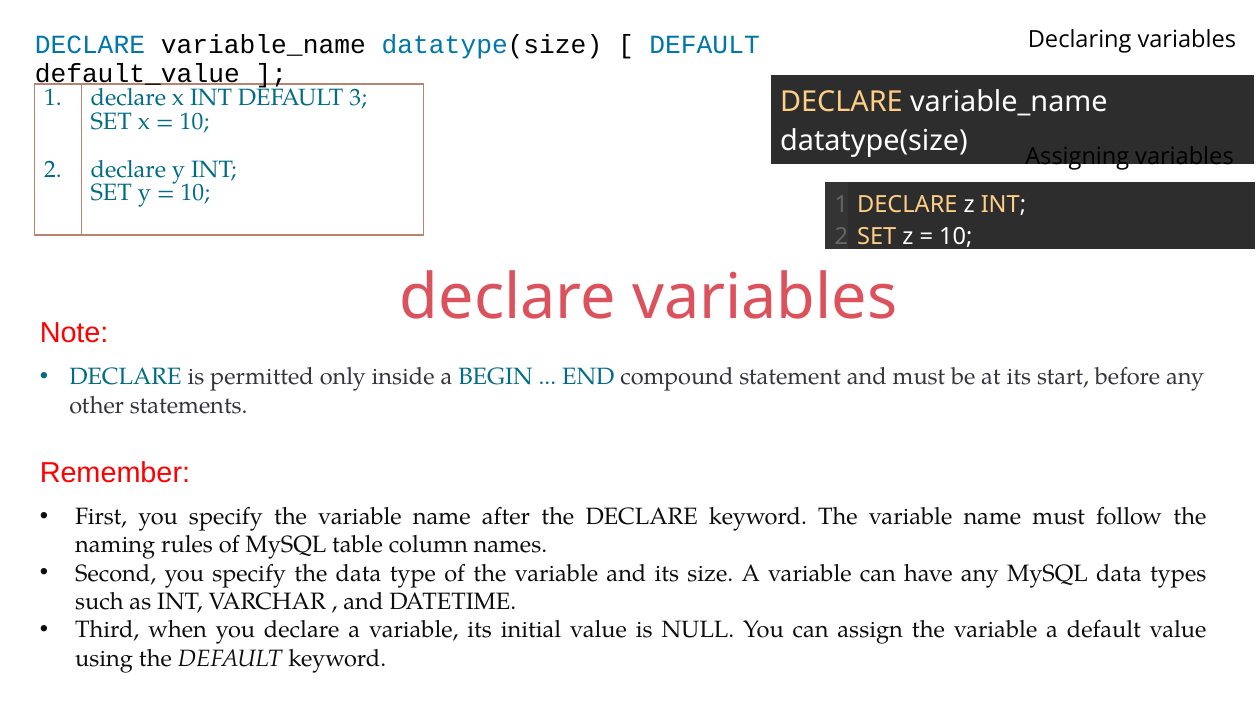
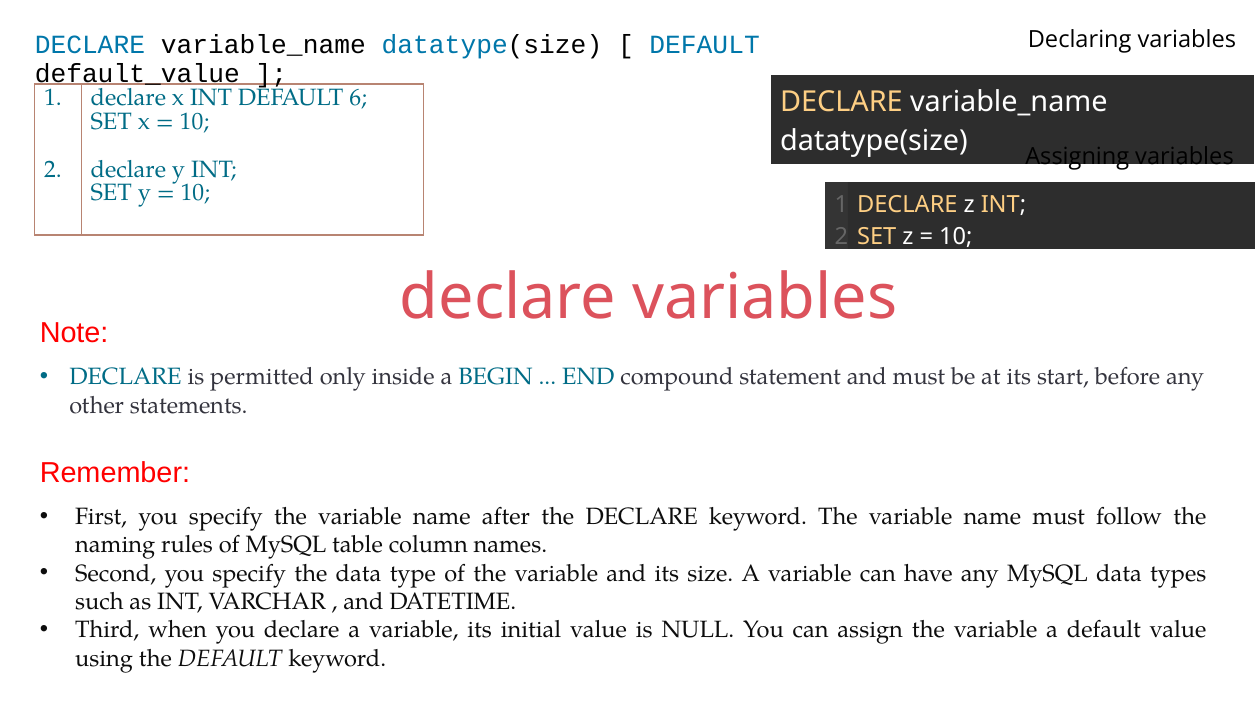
3: 3 -> 6
